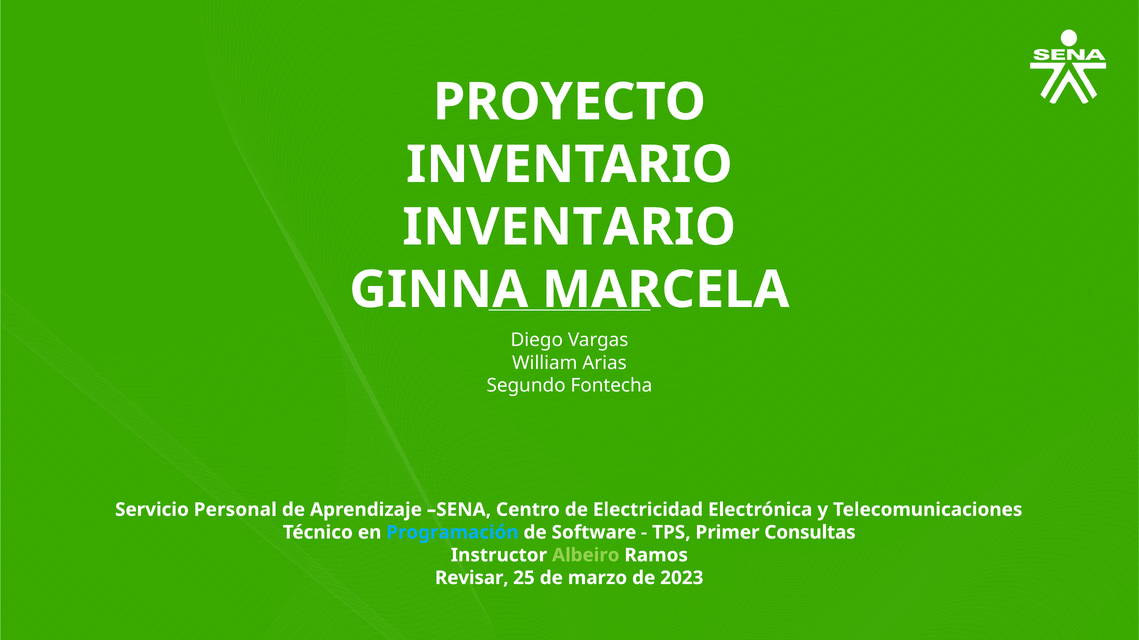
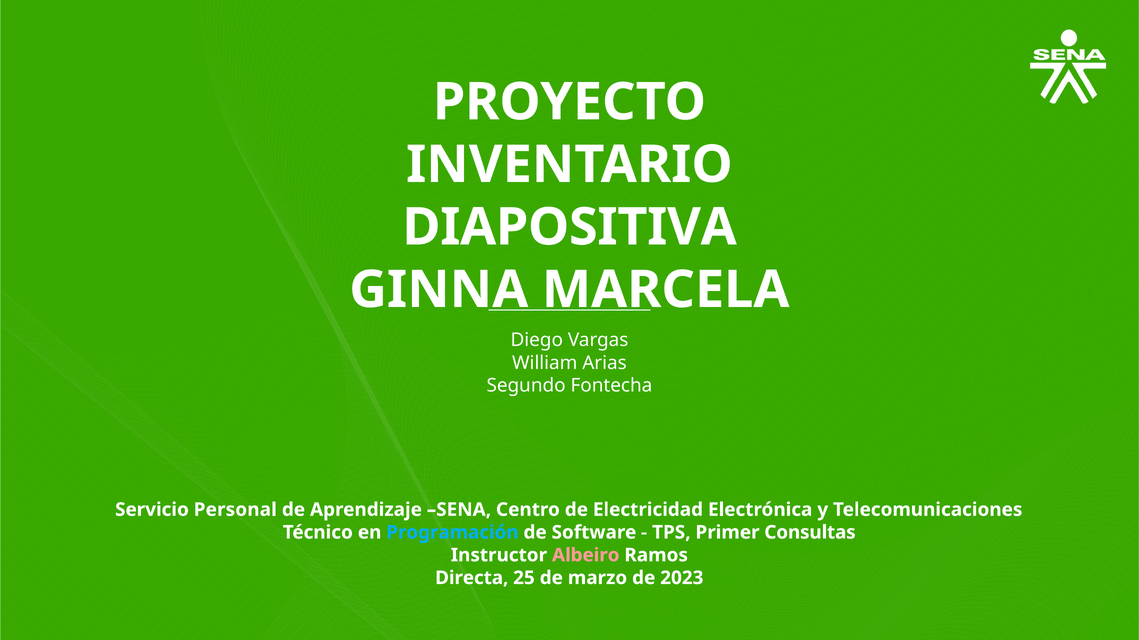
INVENTARIO at (569, 227): INVENTARIO -> DIAPOSITIVA
Albeiro colour: light green -> pink
Revisar: Revisar -> Directa
